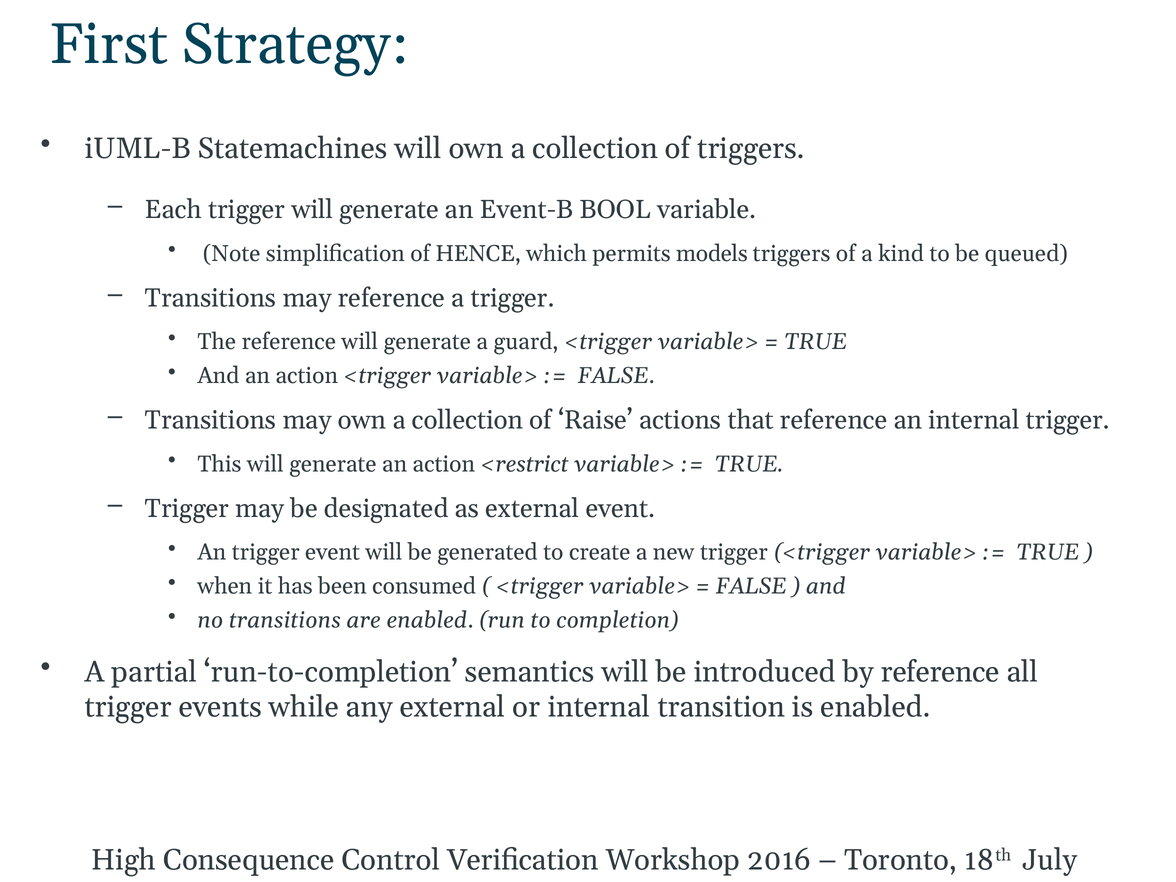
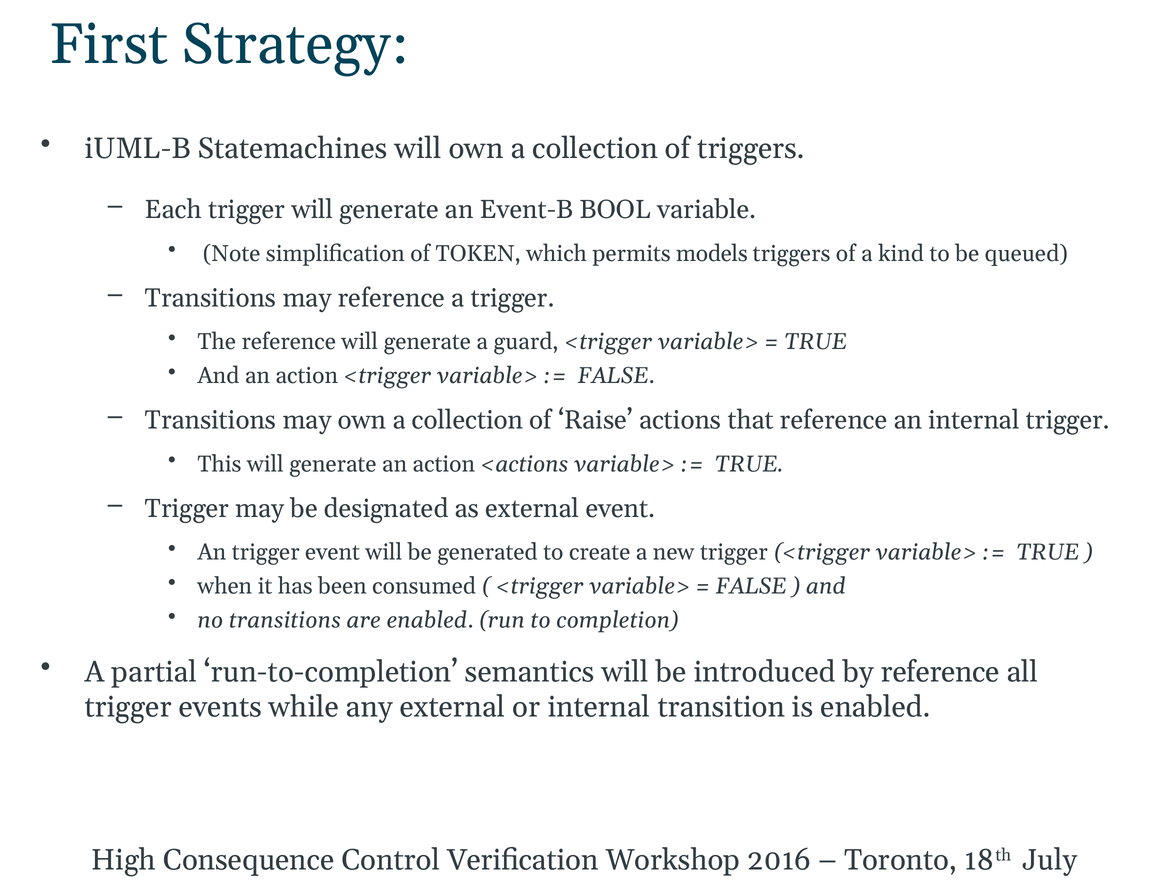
HENCE: HENCE -> TOKEN
<restrict: <restrict -> <actions
